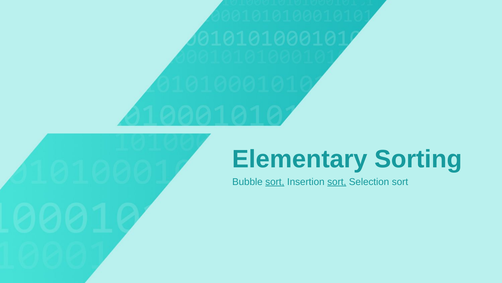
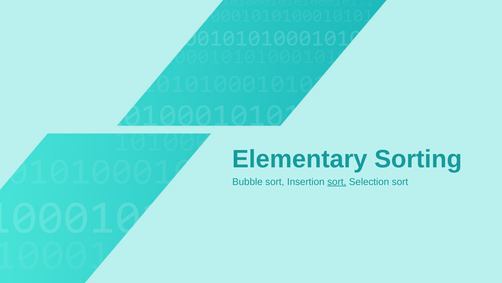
sort at (275, 181) underline: present -> none
